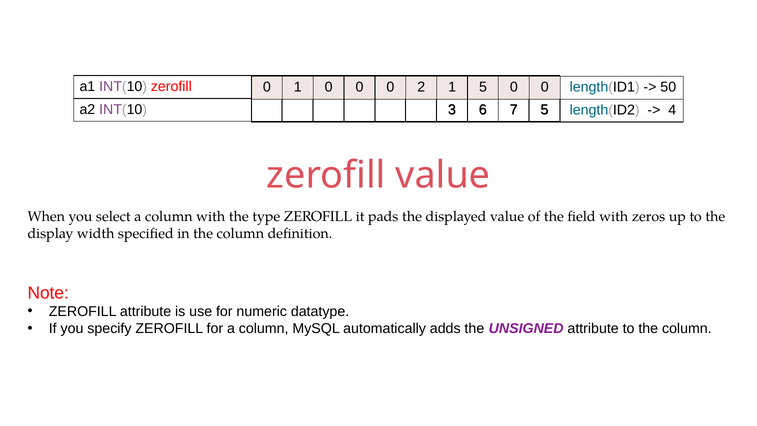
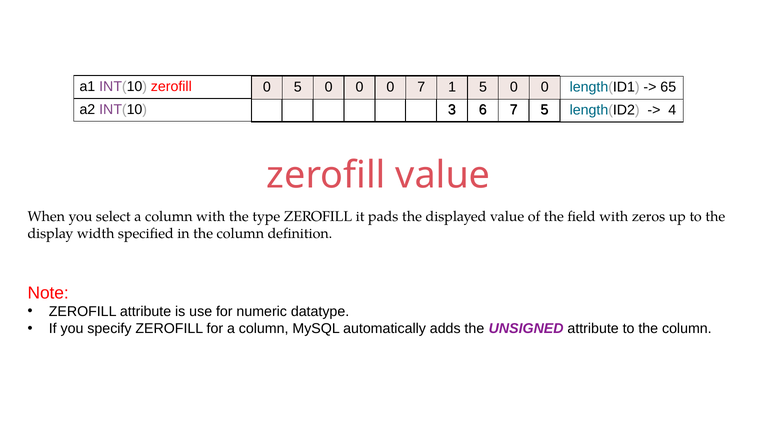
0 1: 1 -> 5
0 2: 2 -> 7
50: 50 -> 65
